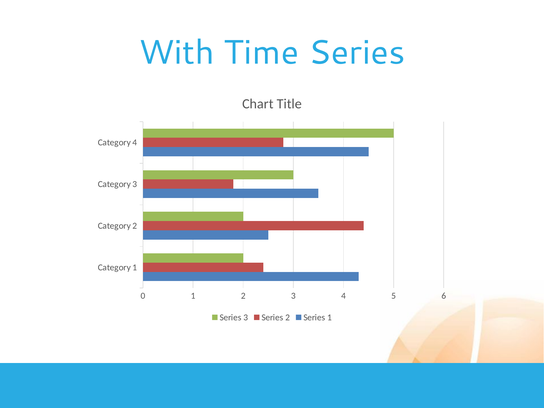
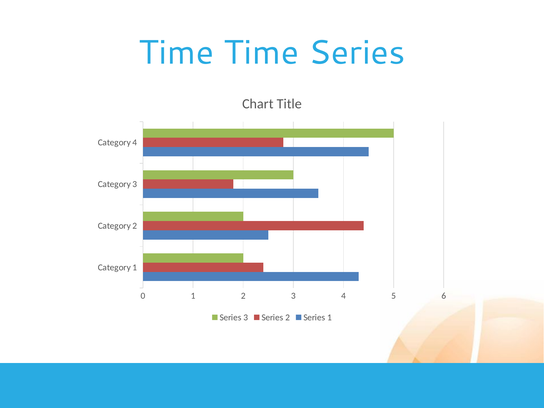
With at (176, 53): With -> Time
